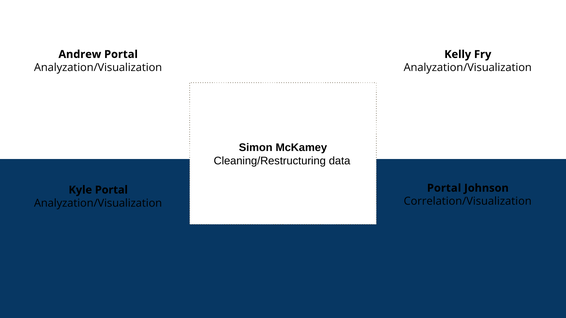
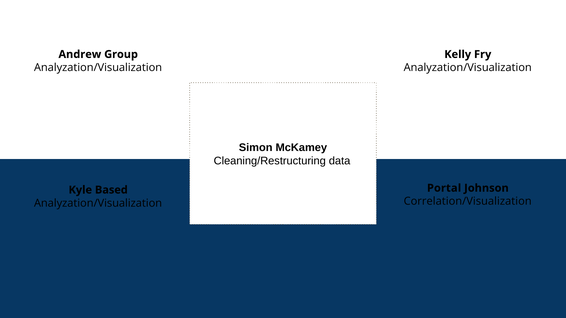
Andrew Portal: Portal -> Group
Kyle Portal: Portal -> Based
